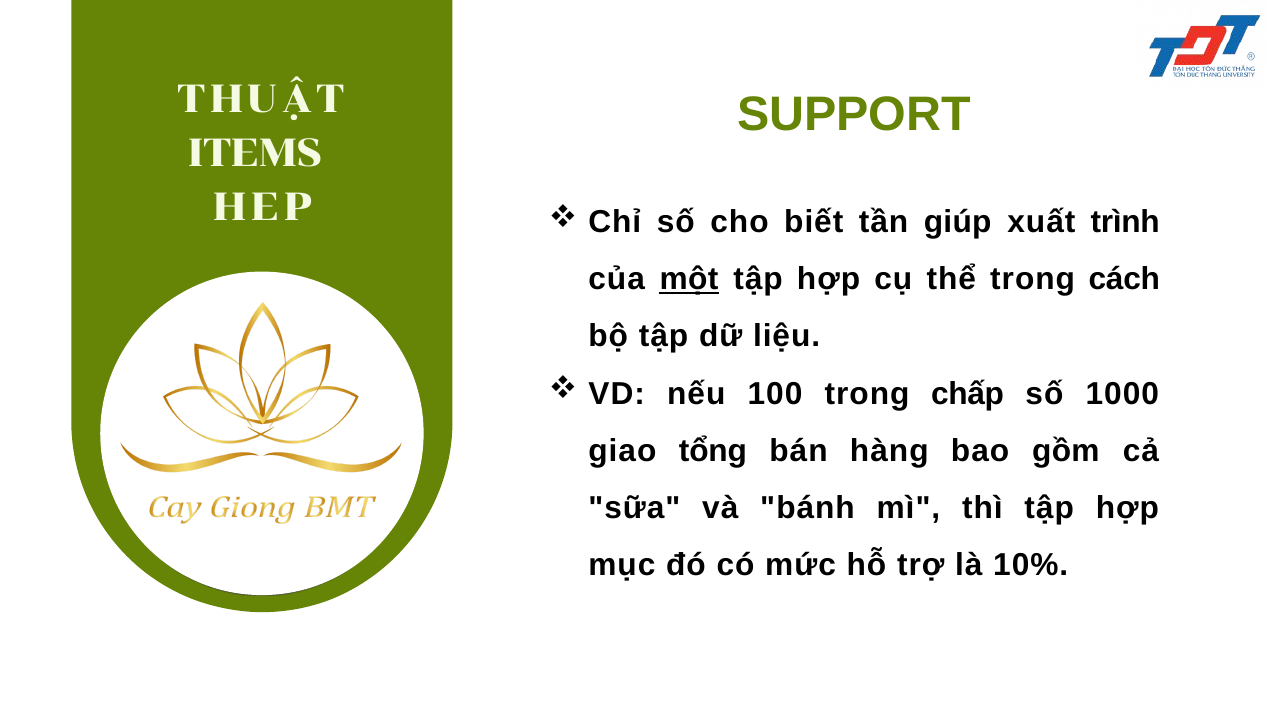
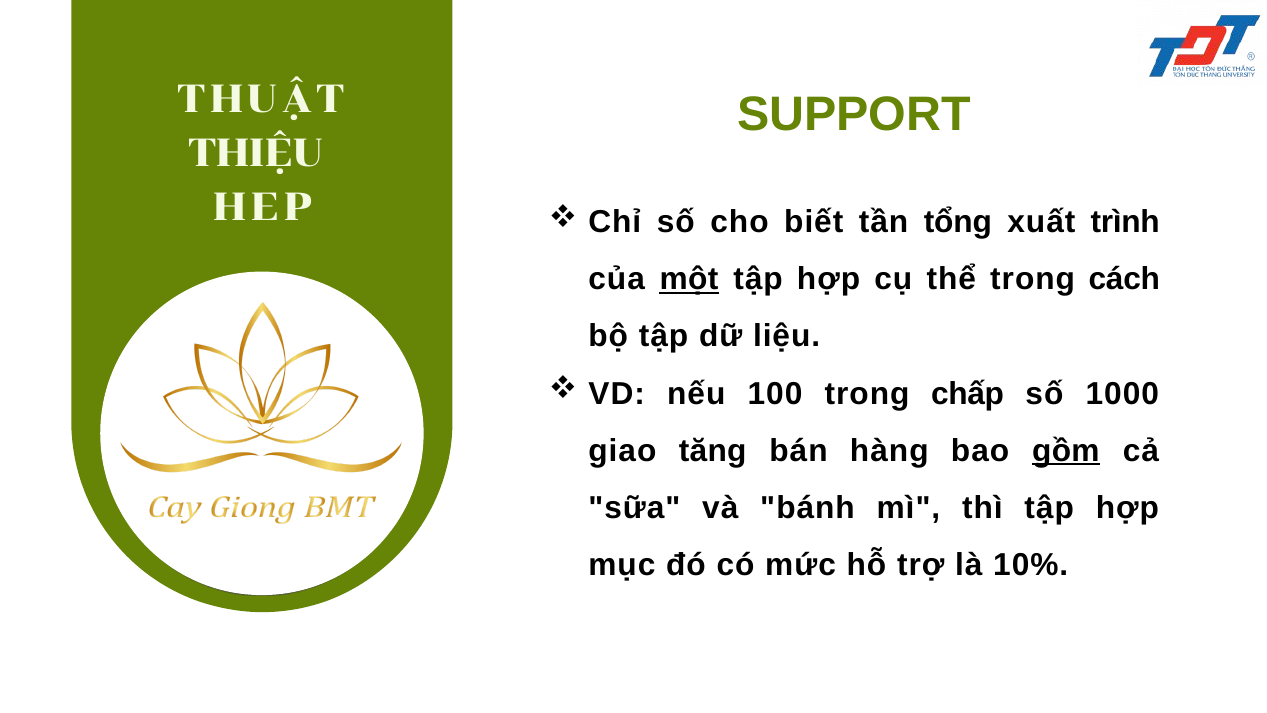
ITEMS: ITEMS -> THIỆU
giúp: giúp -> tổng
tổng: tổng -> tăng
gồm underline: none -> present
